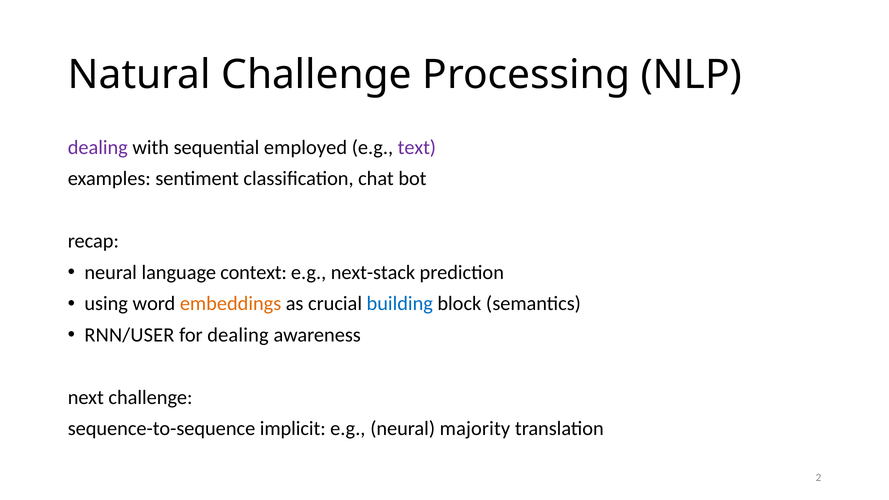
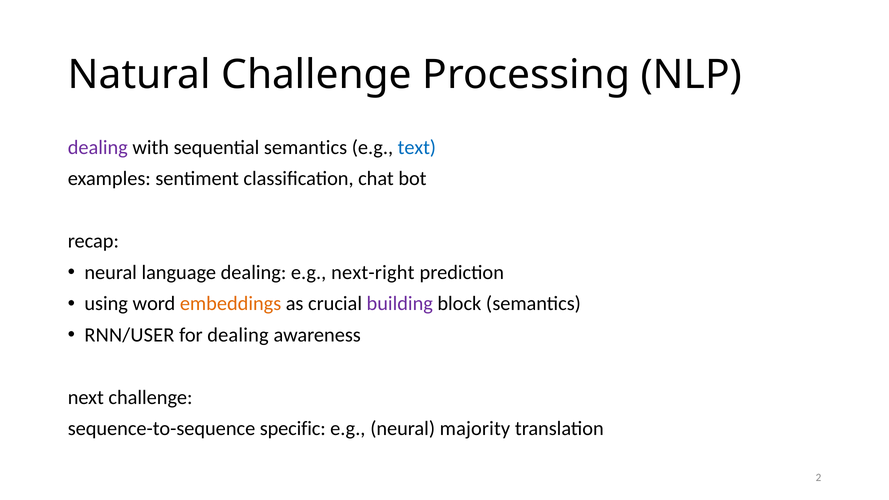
sequential employed: employed -> semantics
text colour: purple -> blue
language context: context -> dealing
next-stack: next-stack -> next-right
building colour: blue -> purple
implicit: implicit -> specific
